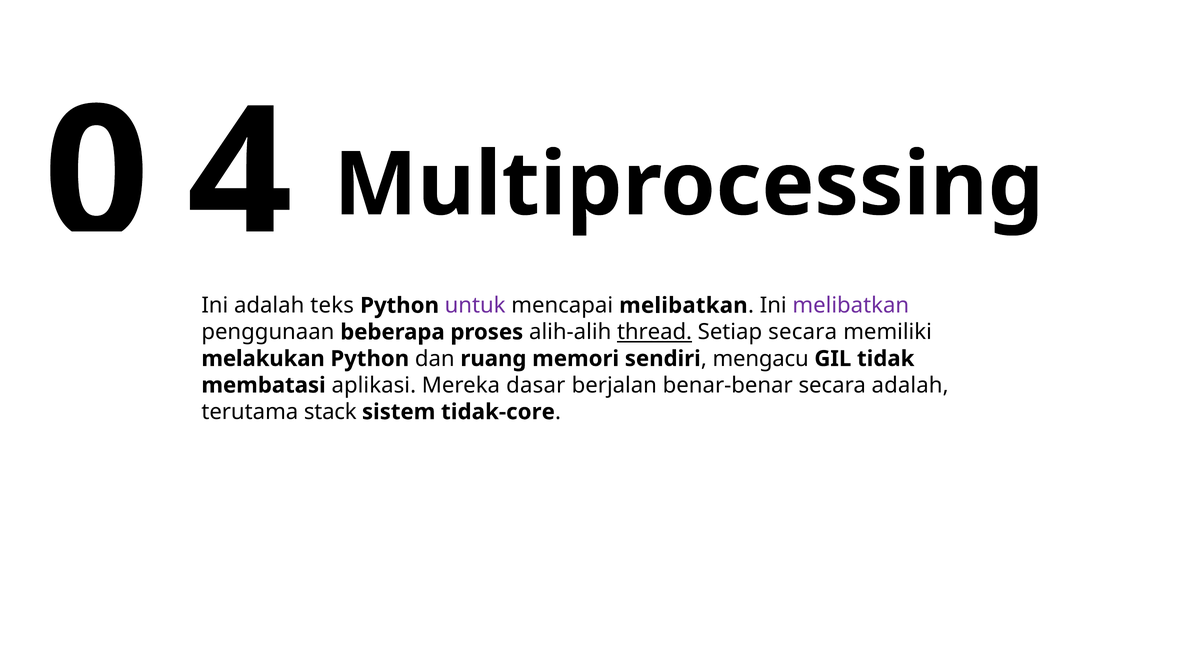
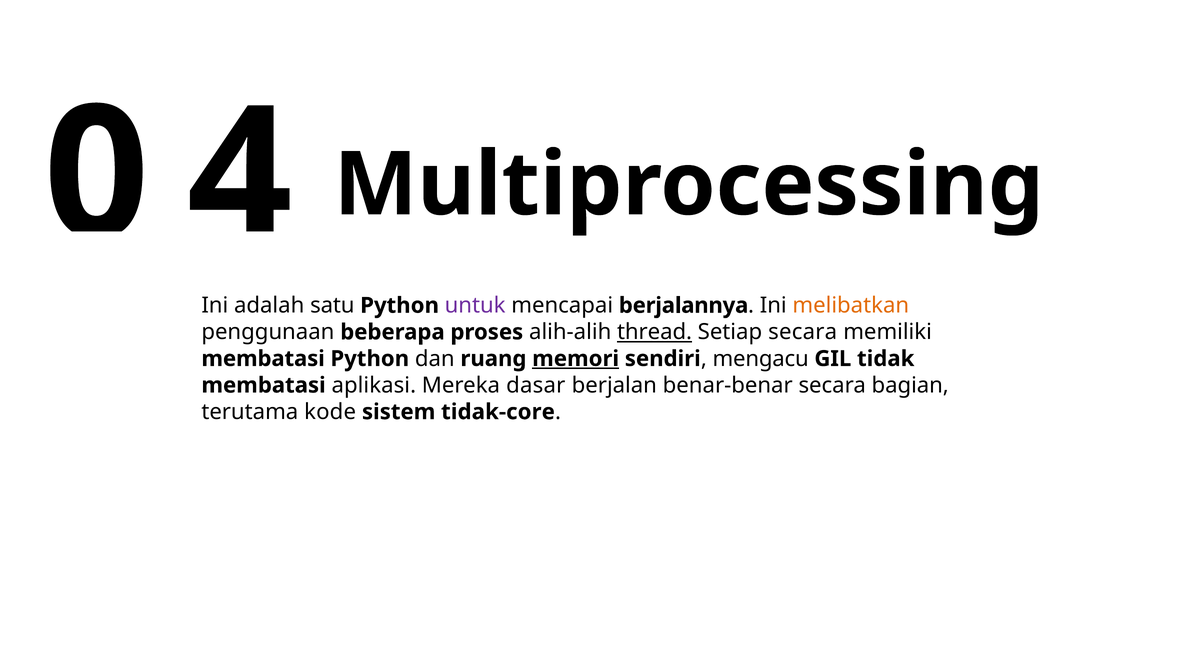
teks: teks -> satu
mencapai melibatkan: melibatkan -> berjalannya
melibatkan at (851, 306) colour: purple -> orange
melakukan at (263, 359): melakukan -> membatasi
memori underline: none -> present
secara adalah: adalah -> bagian
stack: stack -> kode
